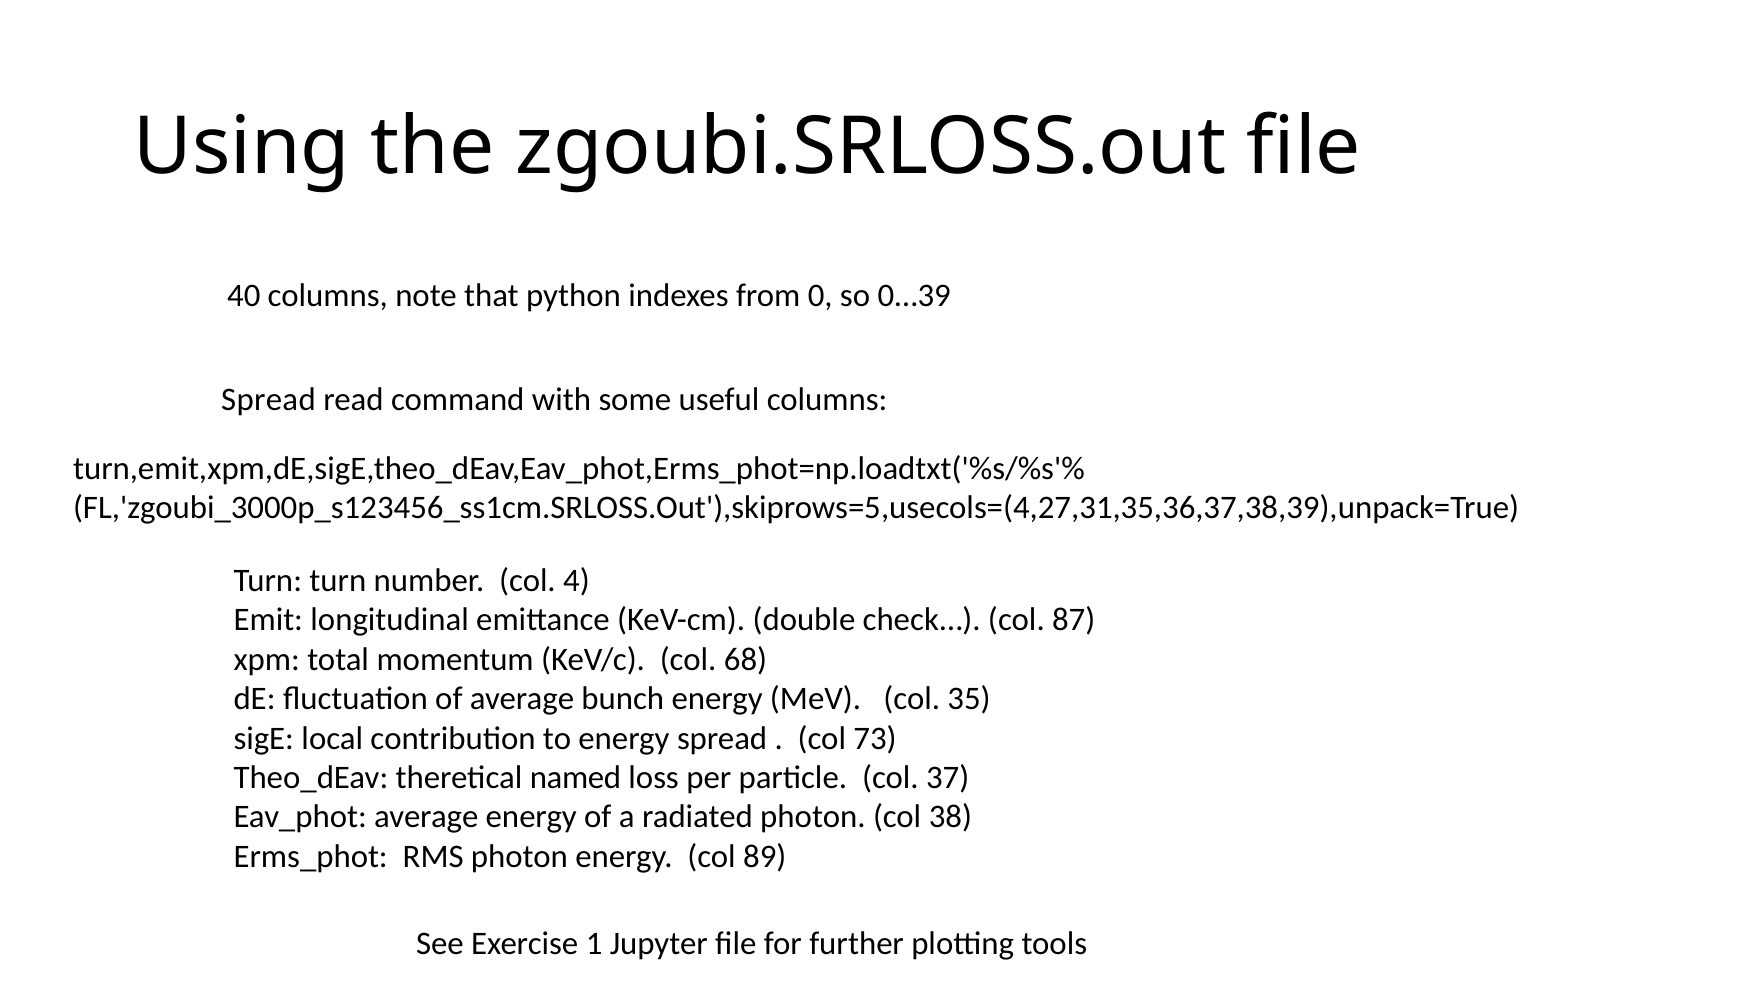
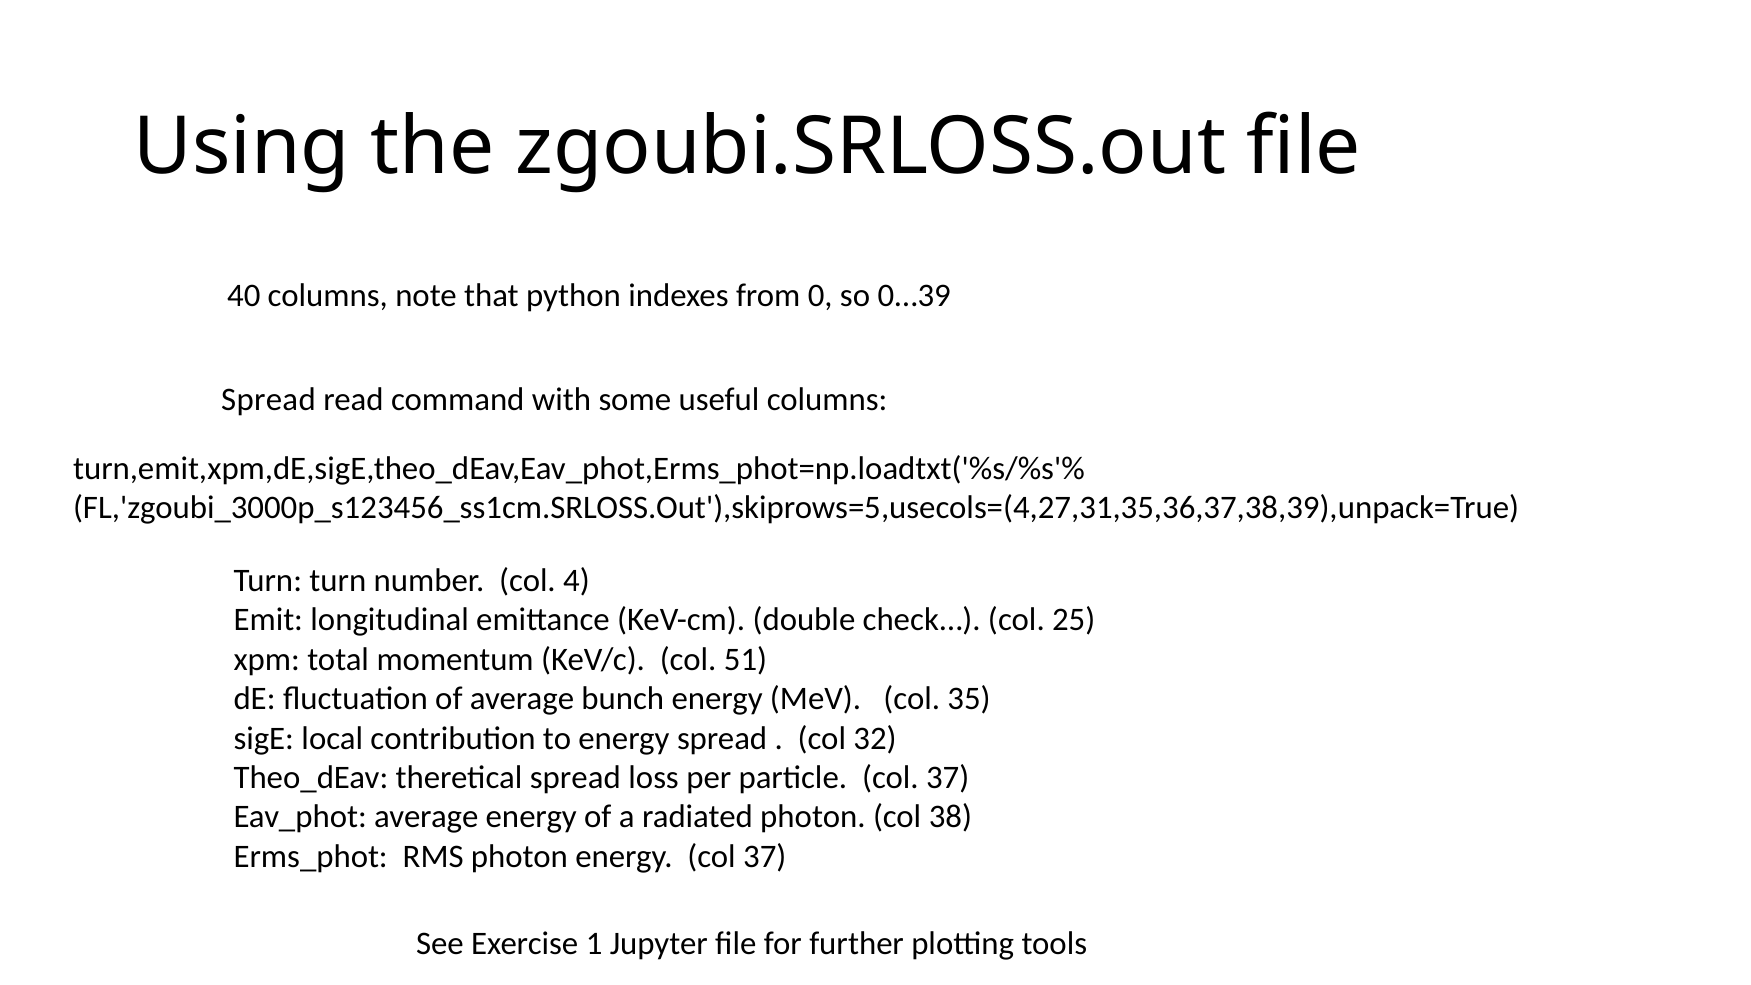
87: 87 -> 25
68: 68 -> 51
73: 73 -> 32
theretical named: named -> spread
energy col 89: 89 -> 37
